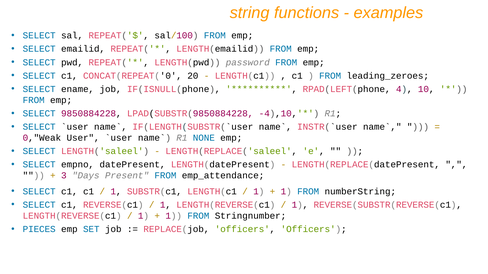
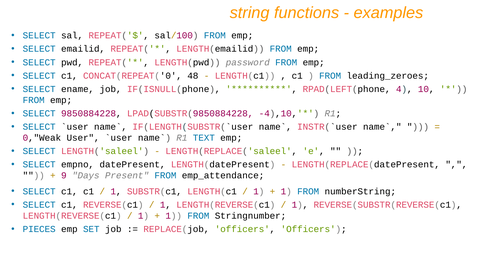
20: 20 -> 48
NONE: NONE -> TEXT
3: 3 -> 9
